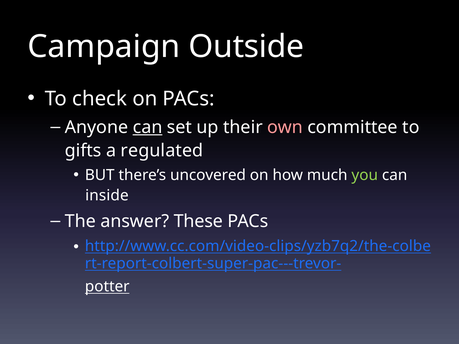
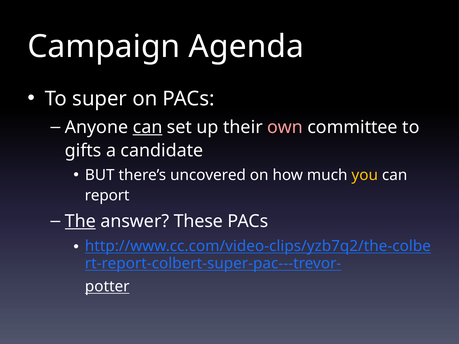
Outside: Outside -> Agenda
check: check -> super
regulated: regulated -> candidate
you colour: light green -> yellow
inside: inside -> report
The underline: none -> present
